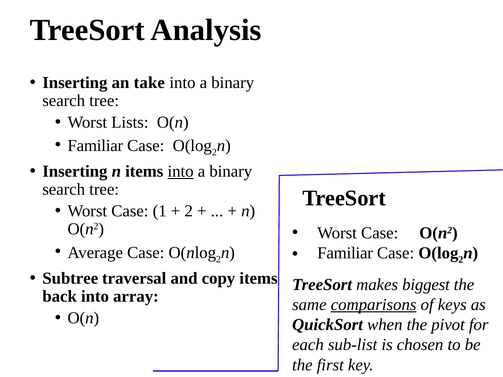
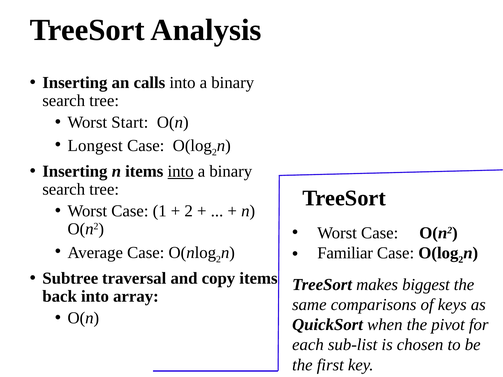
take: take -> calls
Lists: Lists -> Start
Familiar at (95, 146): Familiar -> Longest
comparisons underline: present -> none
